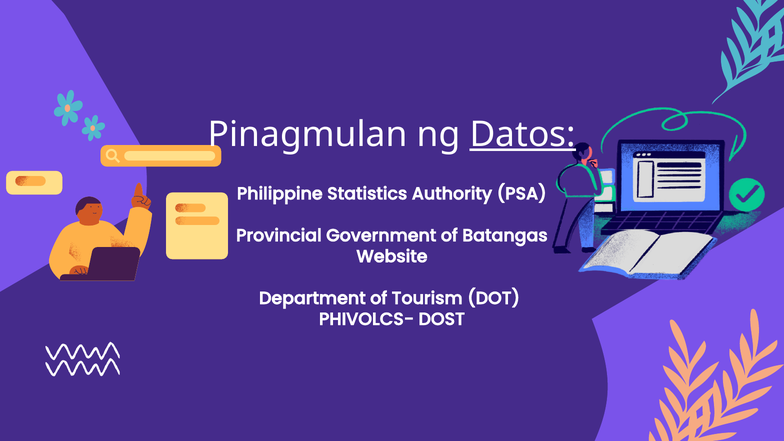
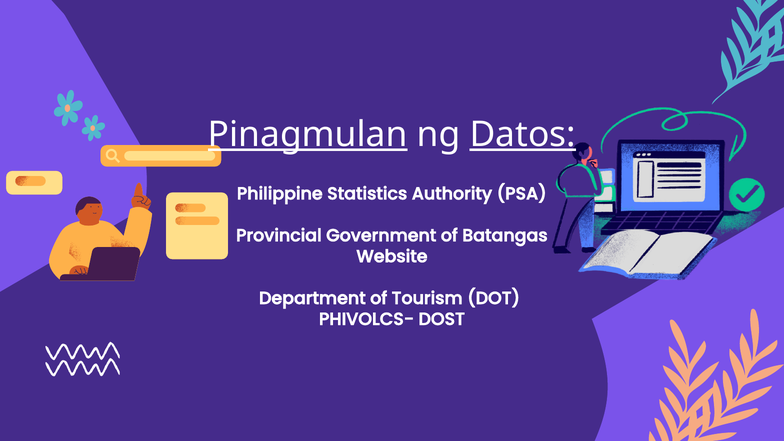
Pinagmulan underline: none -> present
